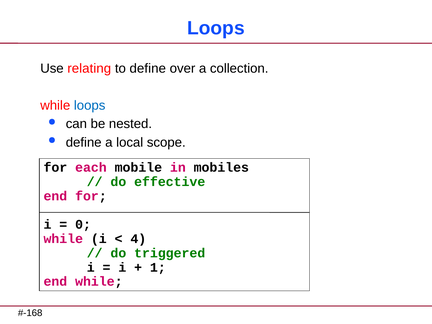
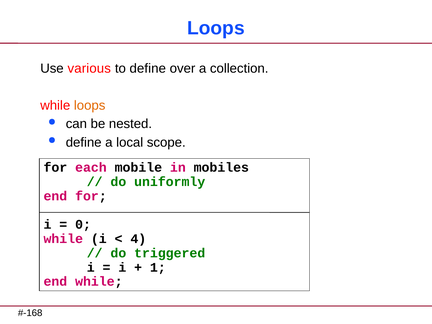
relating: relating -> various
loops at (90, 105) colour: blue -> orange
effective: effective -> uniformly
